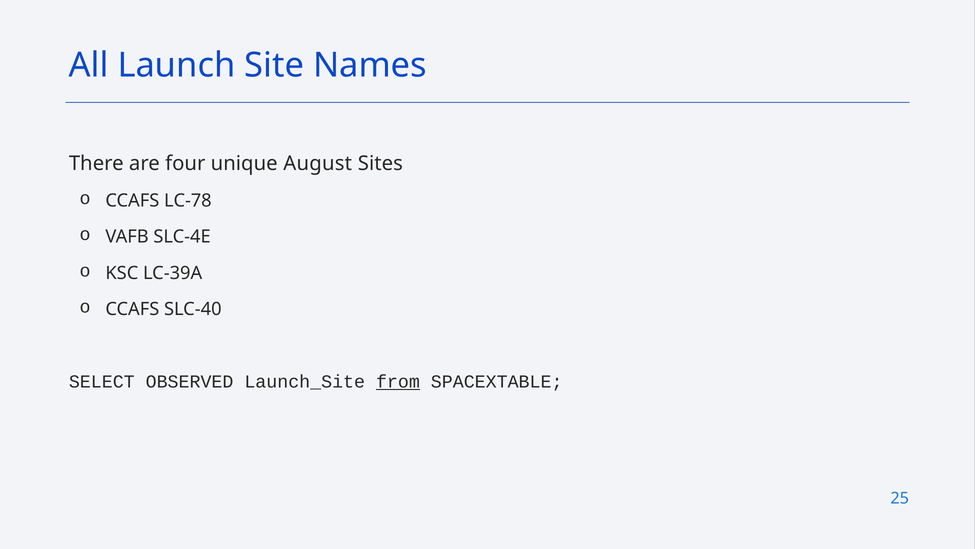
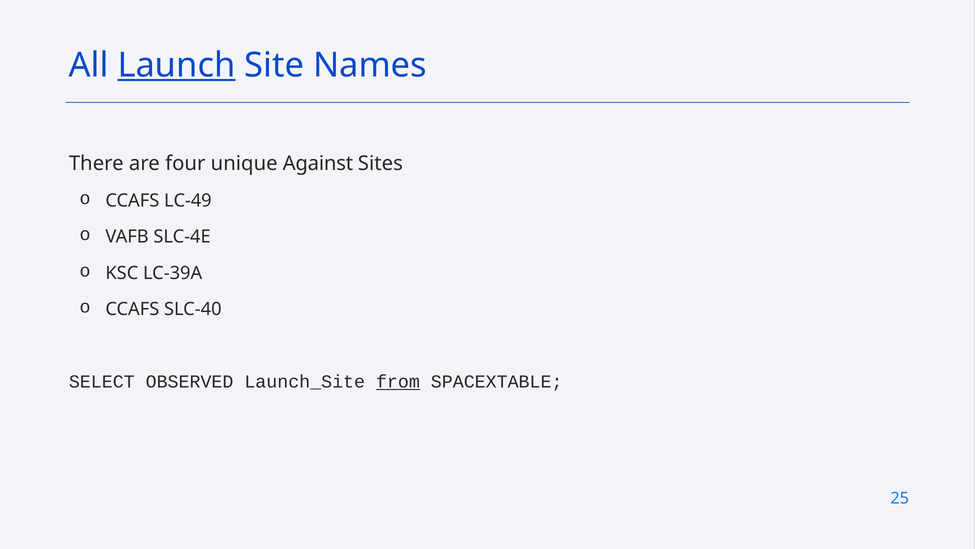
Launch underline: none -> present
August: August -> Against
LC-78: LC-78 -> LC-49
